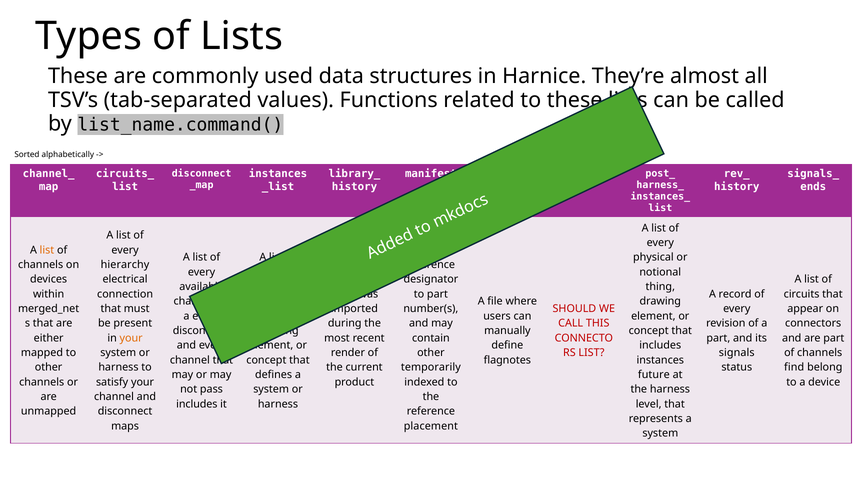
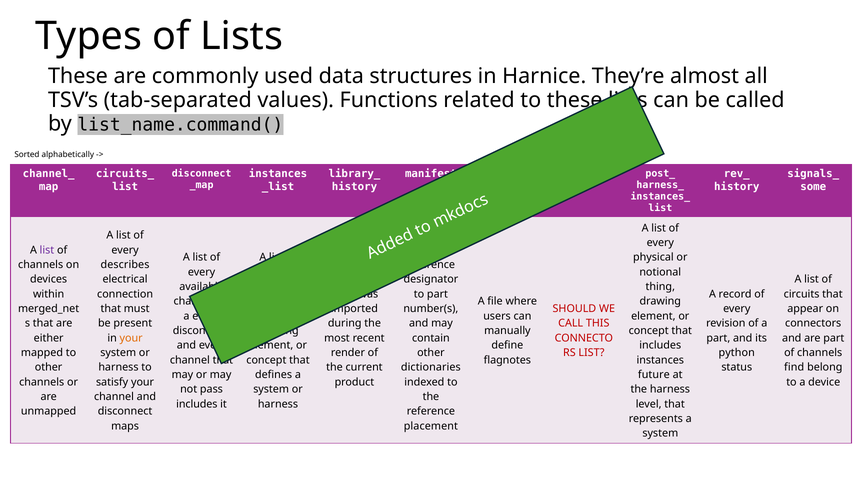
ends: ends -> some
list at (47, 250) colour: orange -> purple
hierarchy: hierarchy -> describes
signals: signals -> python
temporarily: temporarily -> dictionaries
